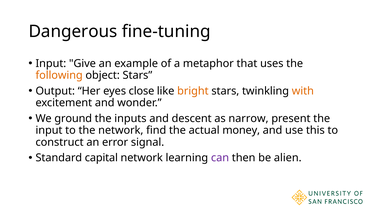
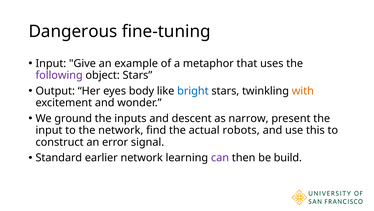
following colour: orange -> purple
close: close -> body
bright colour: orange -> blue
money: money -> robots
capital: capital -> earlier
alien: alien -> build
